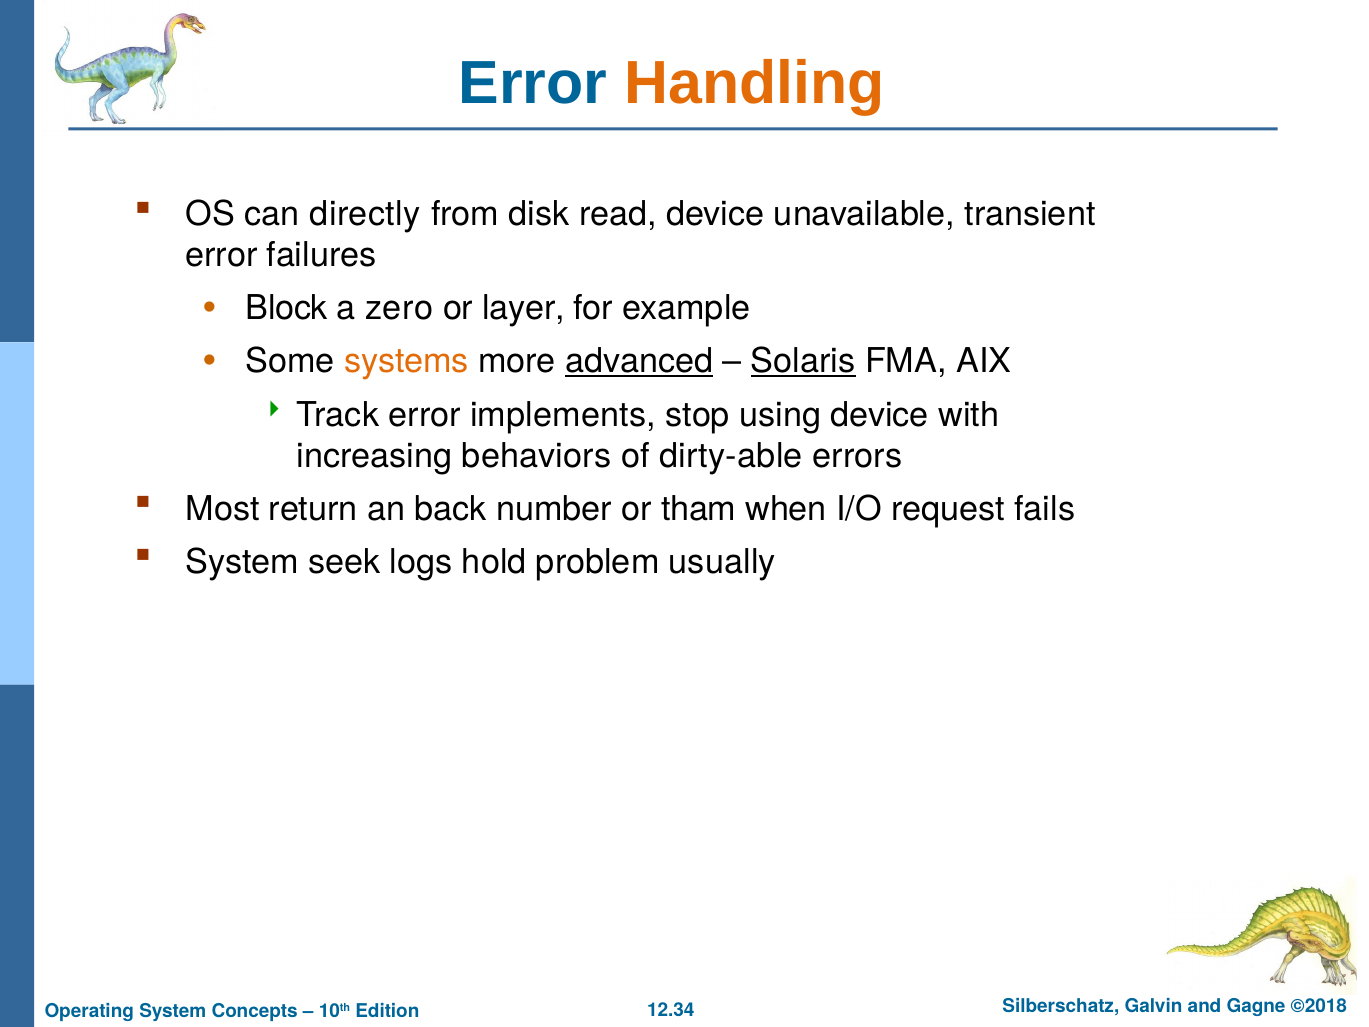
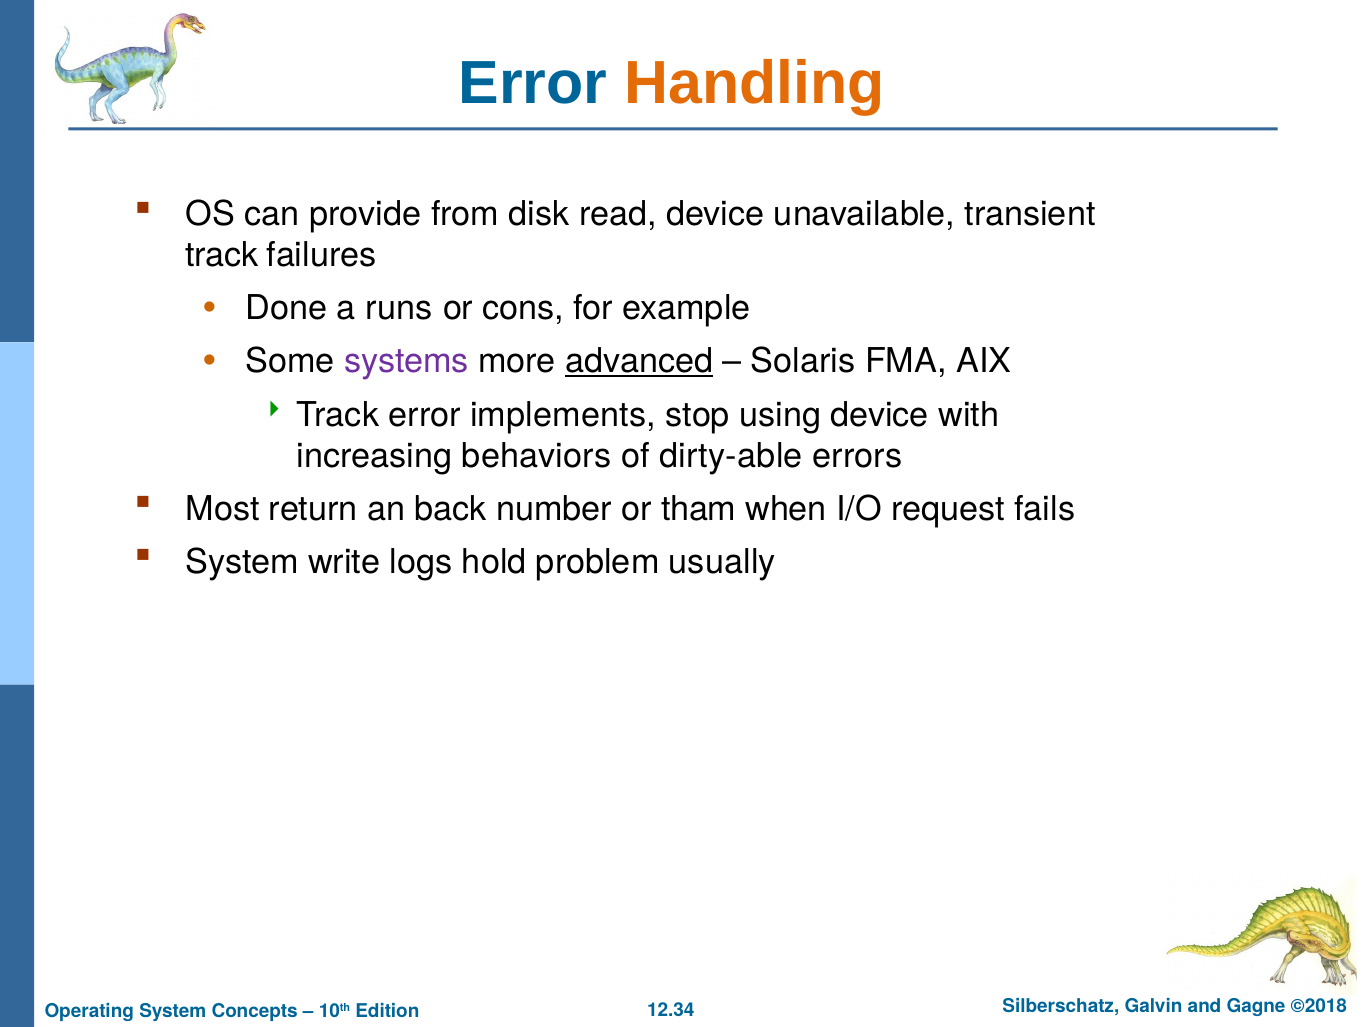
directly: directly -> provide
error at (222, 255): error -> track
Block: Block -> Done
zero: zero -> runs
layer: layer -> cons
systems colour: orange -> purple
Solaris underline: present -> none
seek: seek -> write
